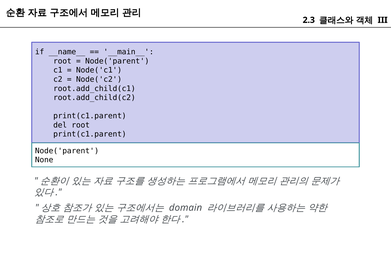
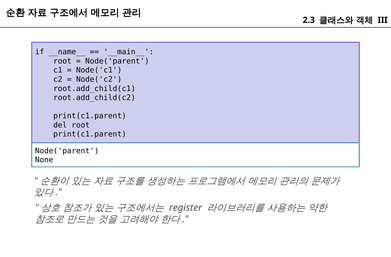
domain: domain -> register
